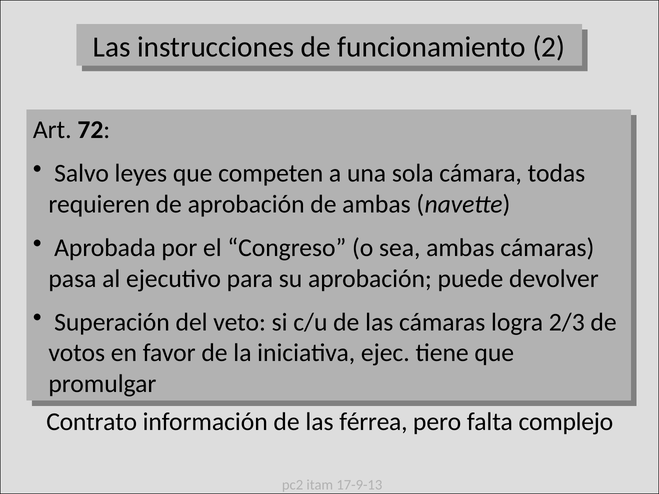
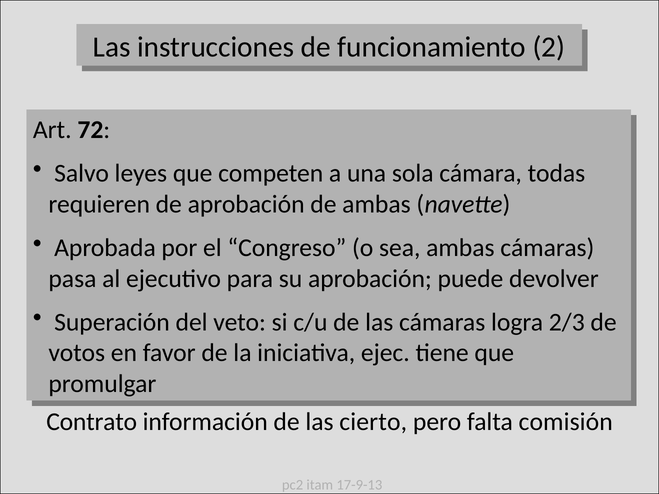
férrea: férrea -> cierto
complejo: complejo -> comisión
